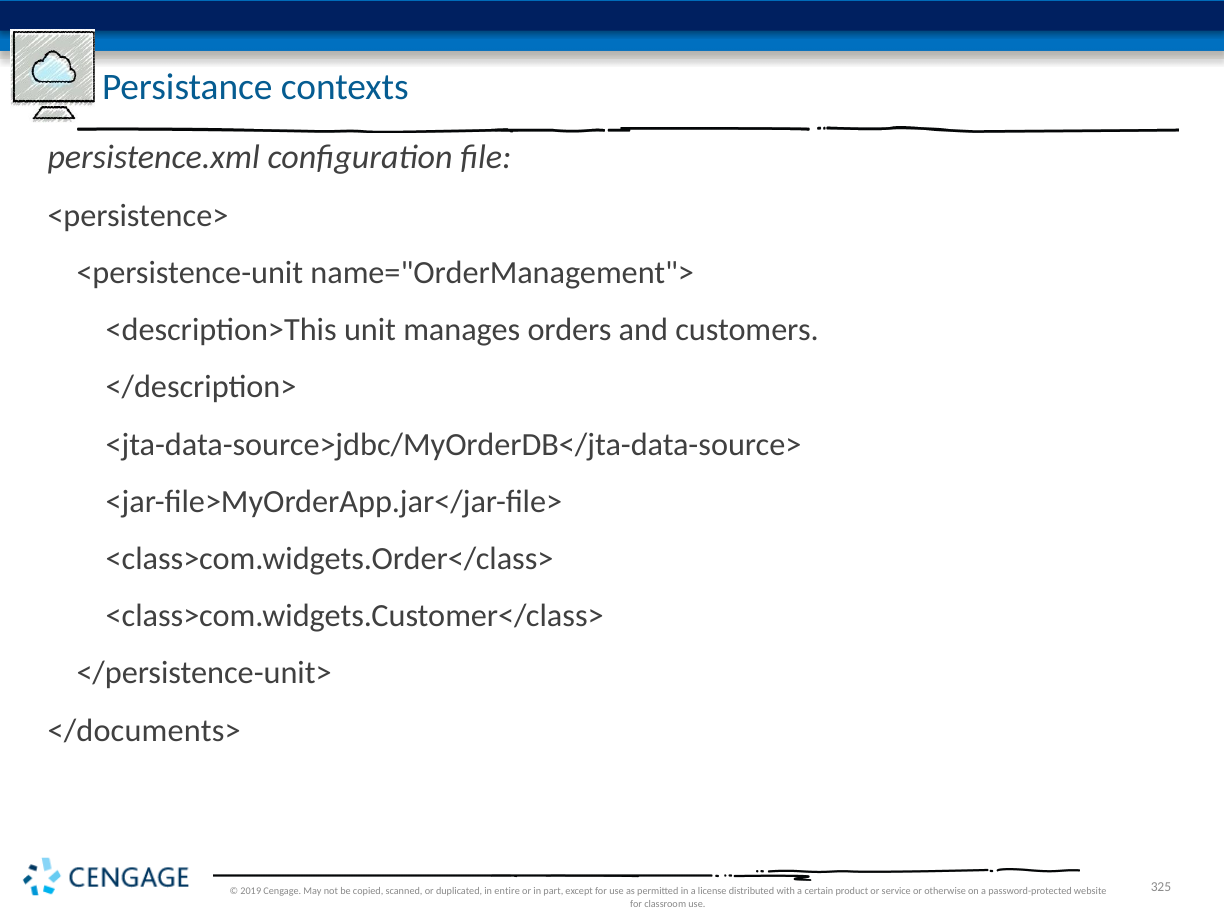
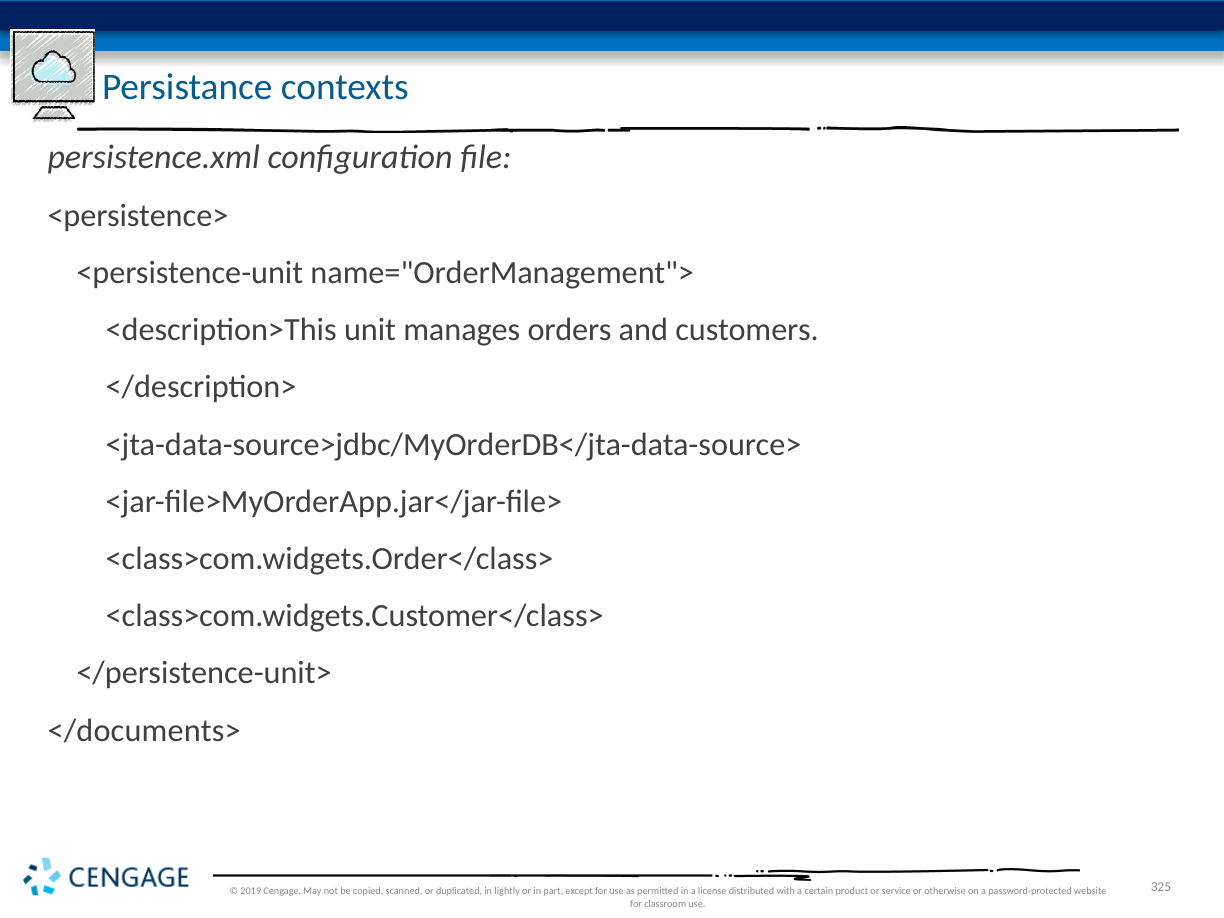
entire: entire -> lightly
